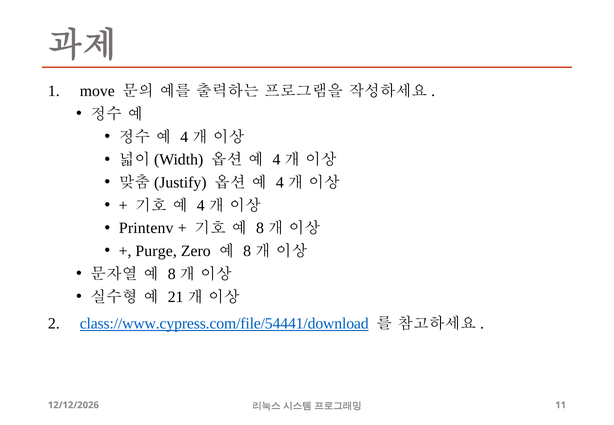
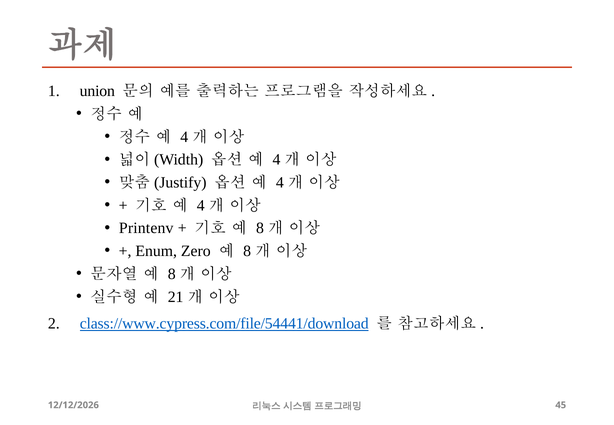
move: move -> union
Purge: Purge -> Enum
11: 11 -> 45
